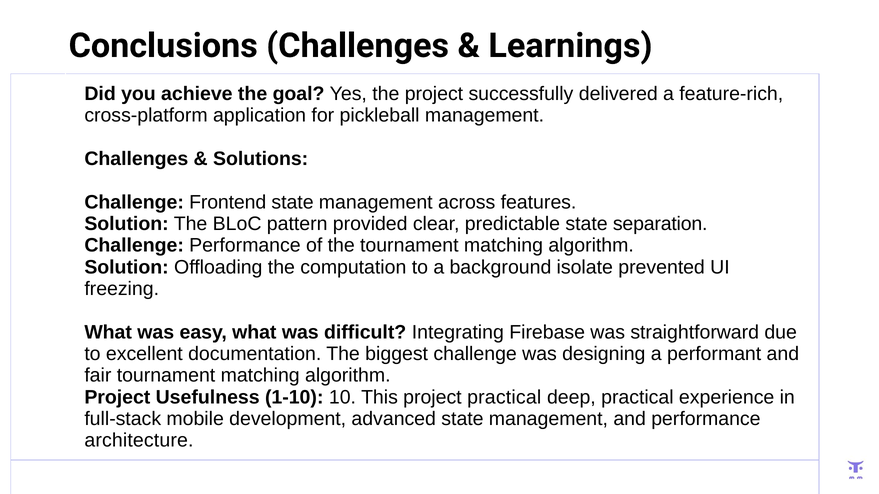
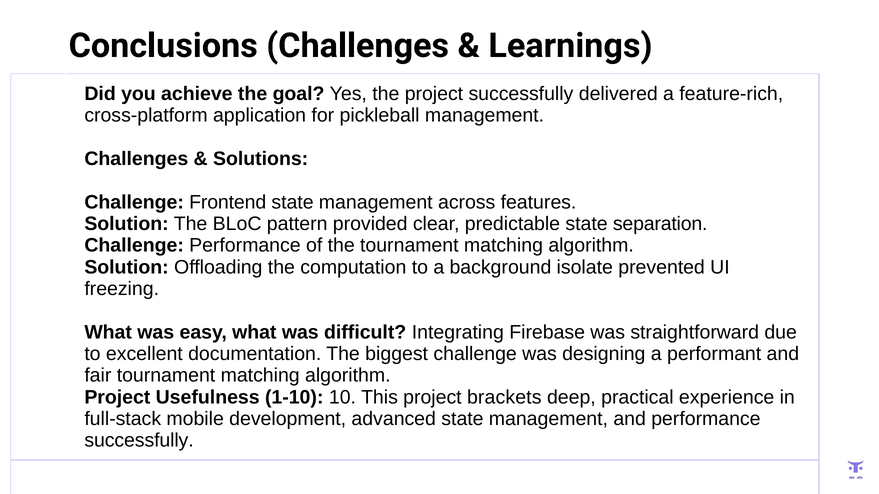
project practical: practical -> brackets
architecture at (139, 441): architecture -> successfully
